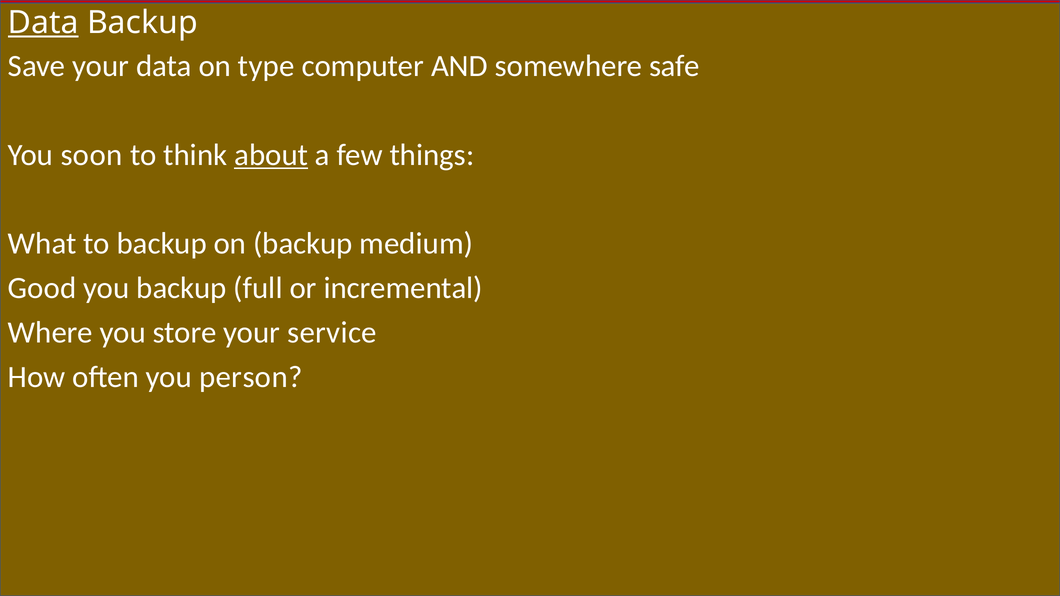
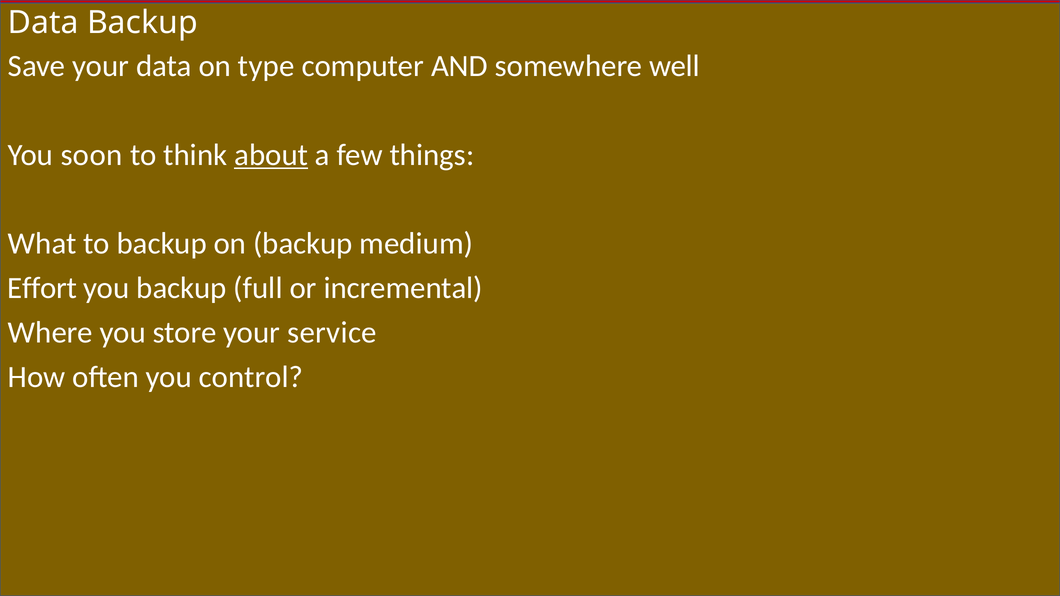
Data at (43, 23) underline: present -> none
safe: safe -> well
Good: Good -> Effort
person: person -> control
